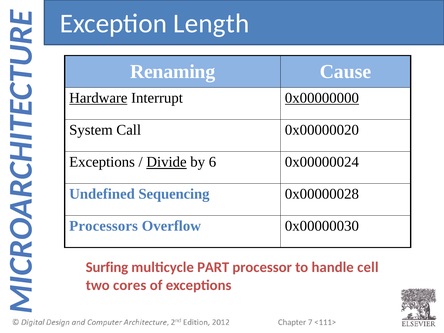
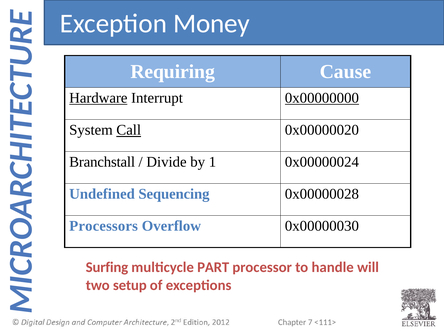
Length: Length -> Money
Renaming: Renaming -> Requiring
Call underline: none -> present
Exceptions at (102, 162): Exceptions -> Branchstall
Divide underline: present -> none
6: 6 -> 1
cell: cell -> will
cores: cores -> setup
